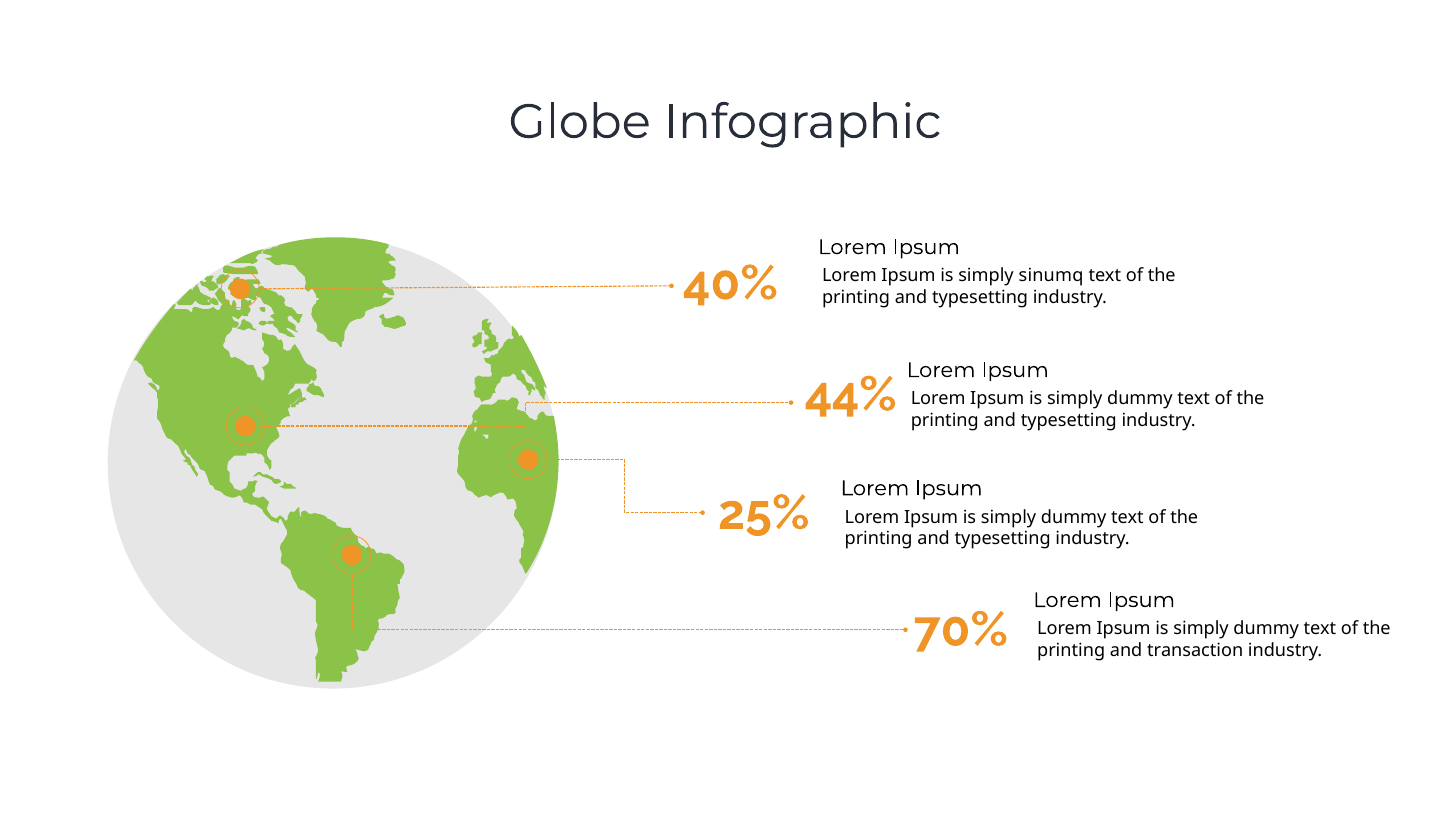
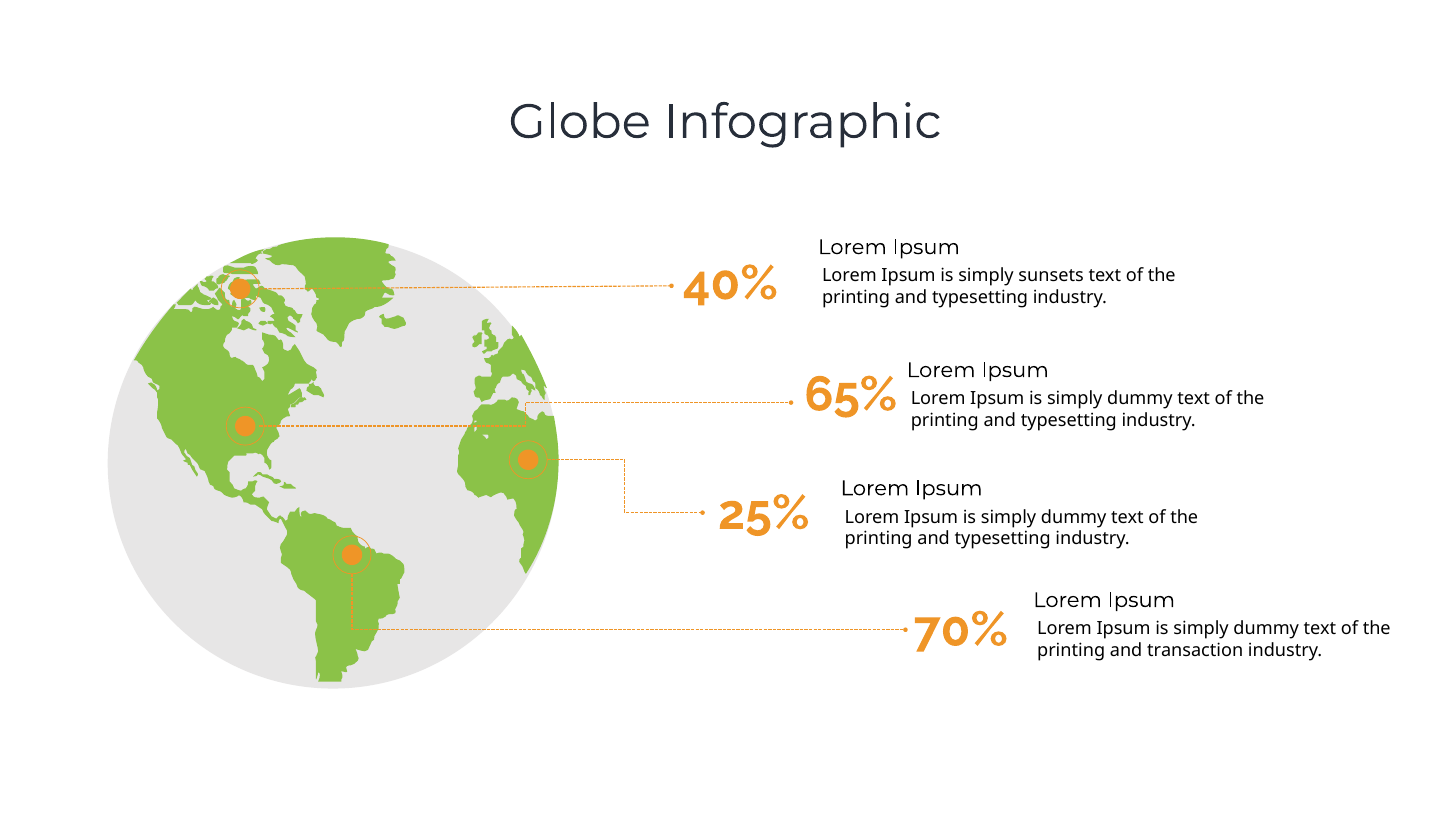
sinumq: sinumq -> sunsets
44%: 44% -> 65%
